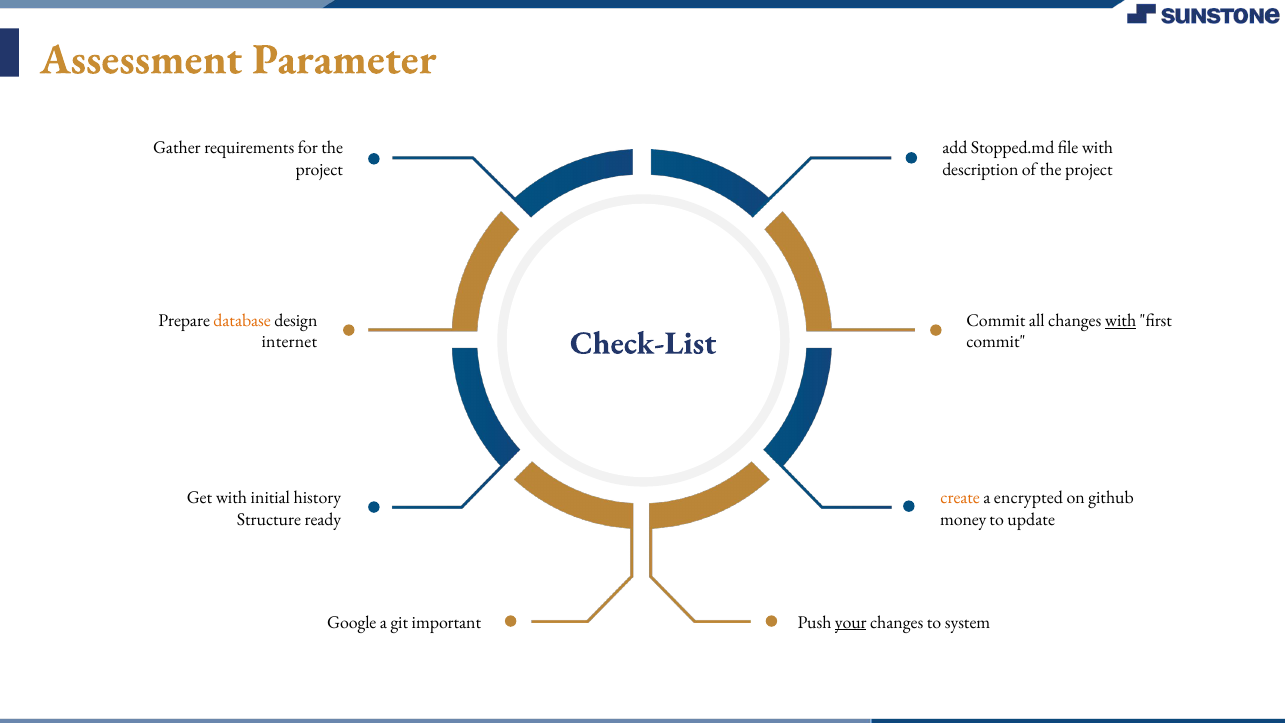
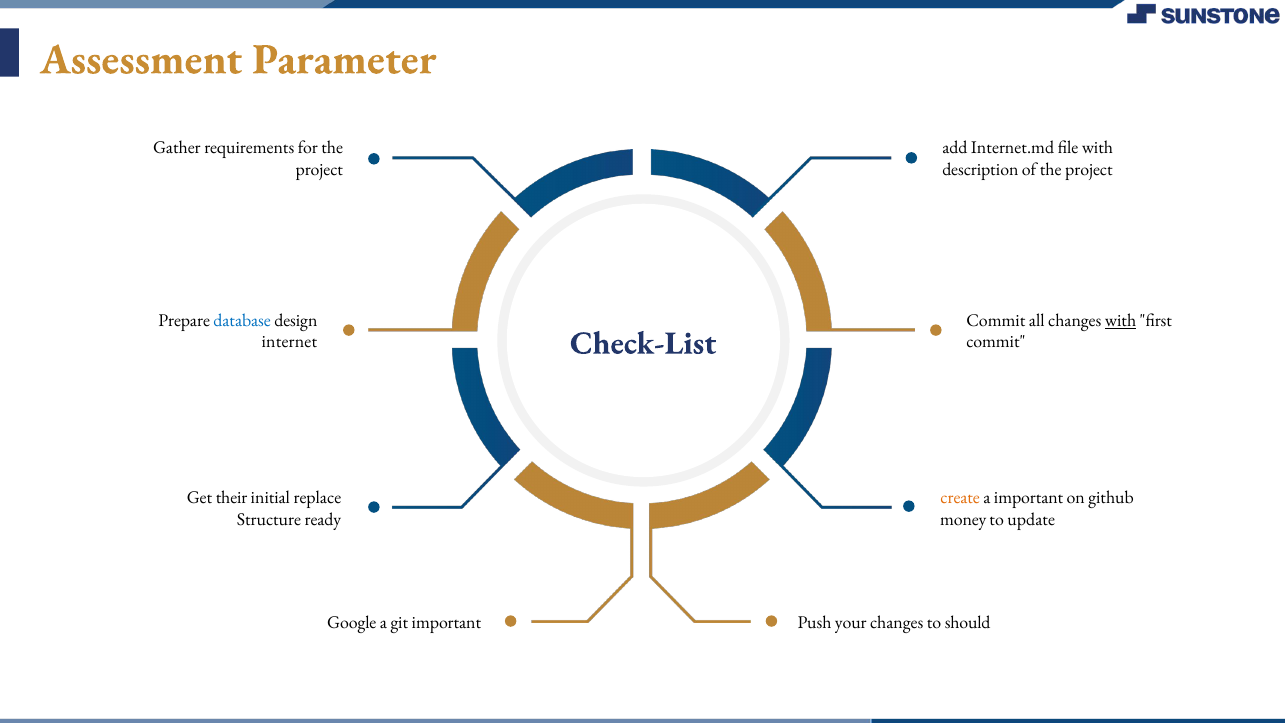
Stopped.md: Stopped.md -> Internet.md
database colour: orange -> blue
Get with: with -> their
history: history -> replace
a encrypted: encrypted -> important
your underline: present -> none
system: system -> should
